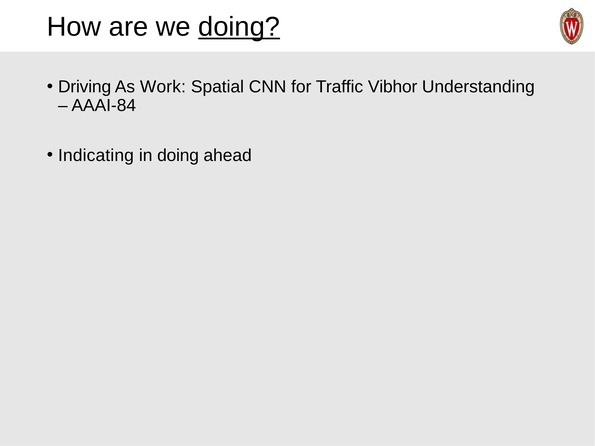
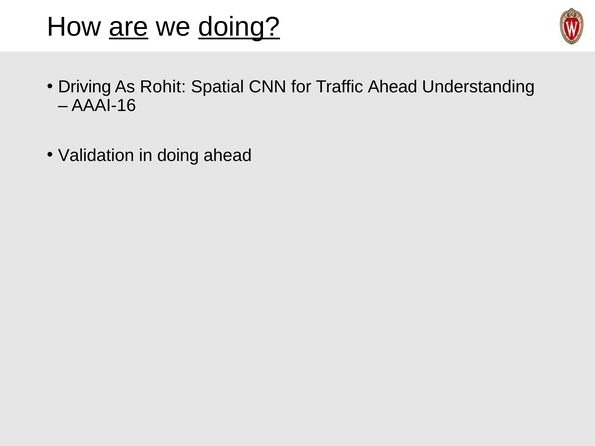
are underline: none -> present
Work: Work -> Rohit
Traffic Vibhor: Vibhor -> Ahead
AAAI-84: AAAI-84 -> AAAI-16
Indicating: Indicating -> Validation
